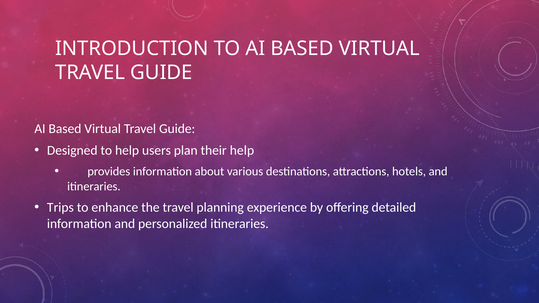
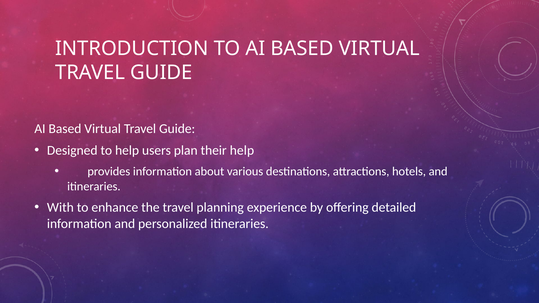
Trips: Trips -> With
